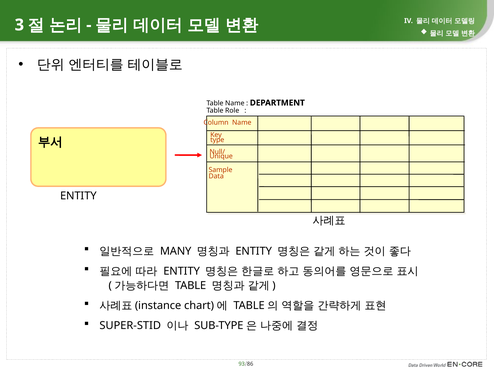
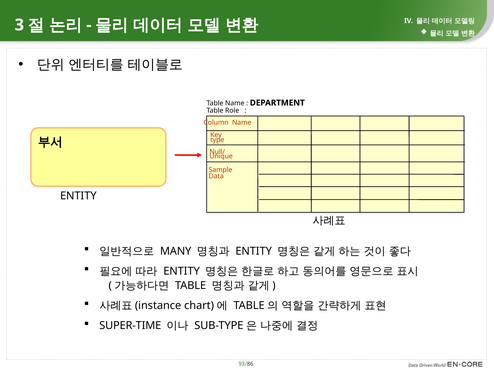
SUPER-STID: SUPER-STID -> SUPER-TIME
